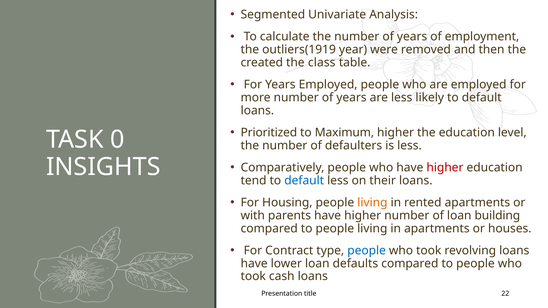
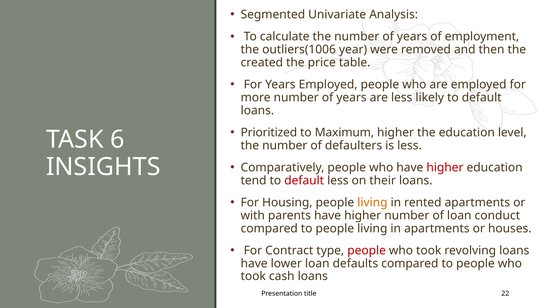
outliers(1919: outliers(1919 -> outliers(1006
class: class -> price
0: 0 -> 6
default at (304, 181) colour: blue -> red
building: building -> conduct
people at (367, 251) colour: blue -> red
